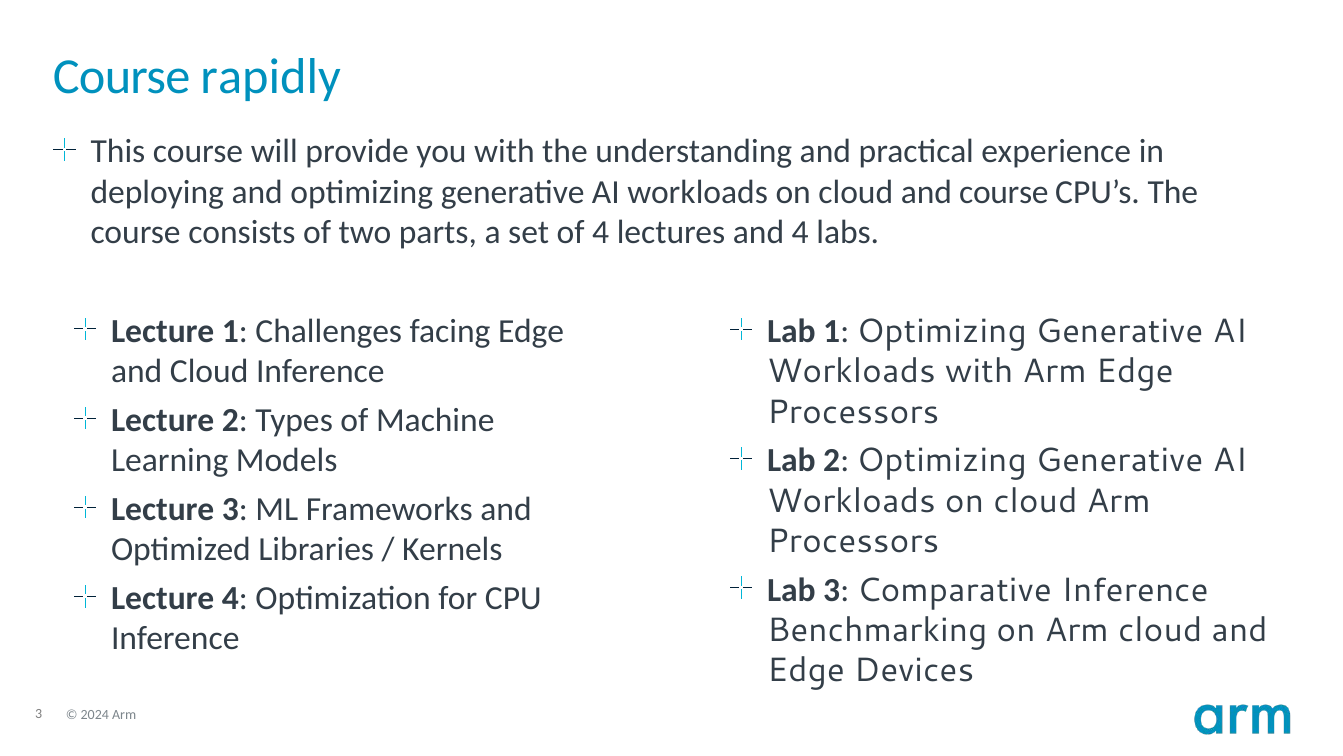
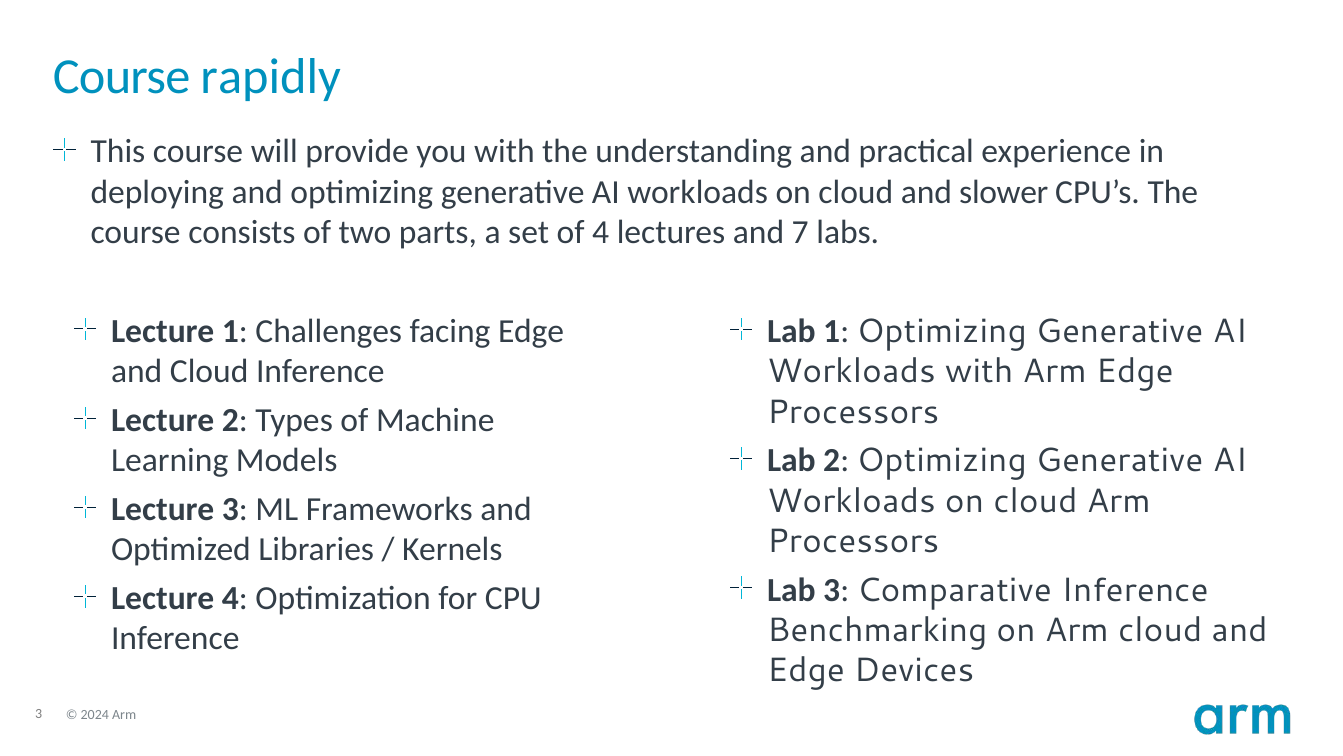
and course: course -> slower
and 4: 4 -> 7
